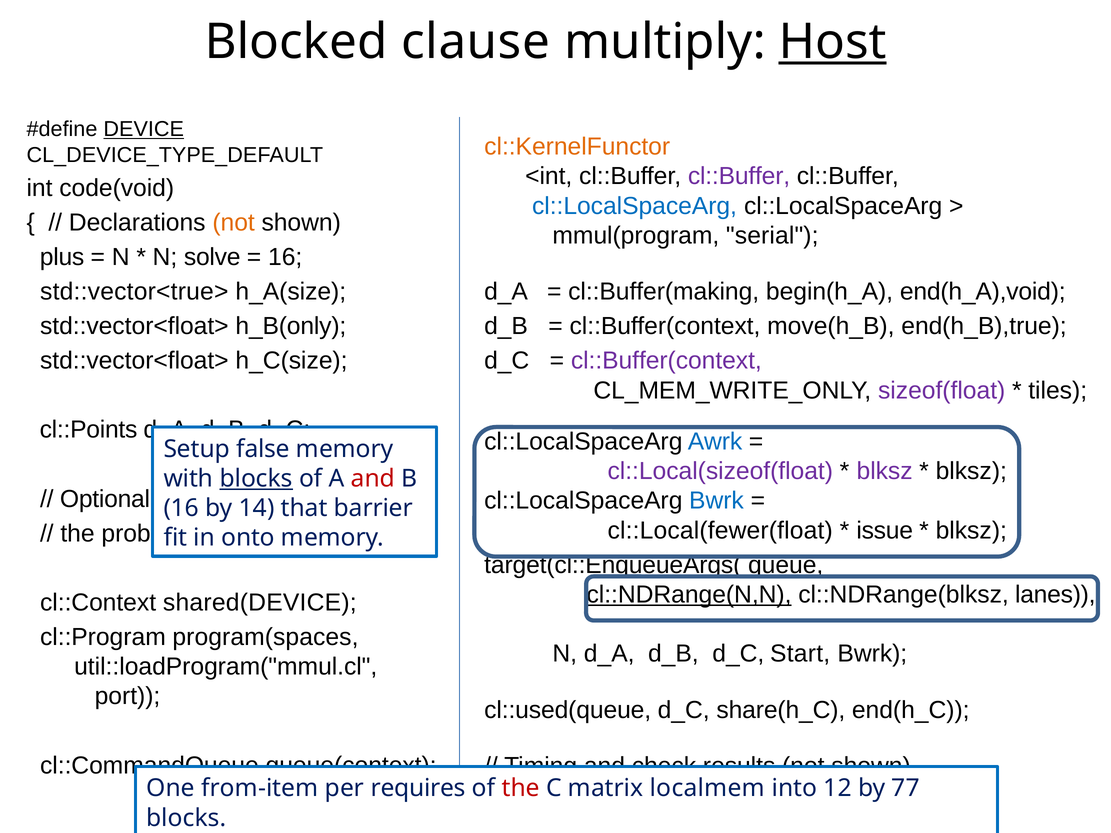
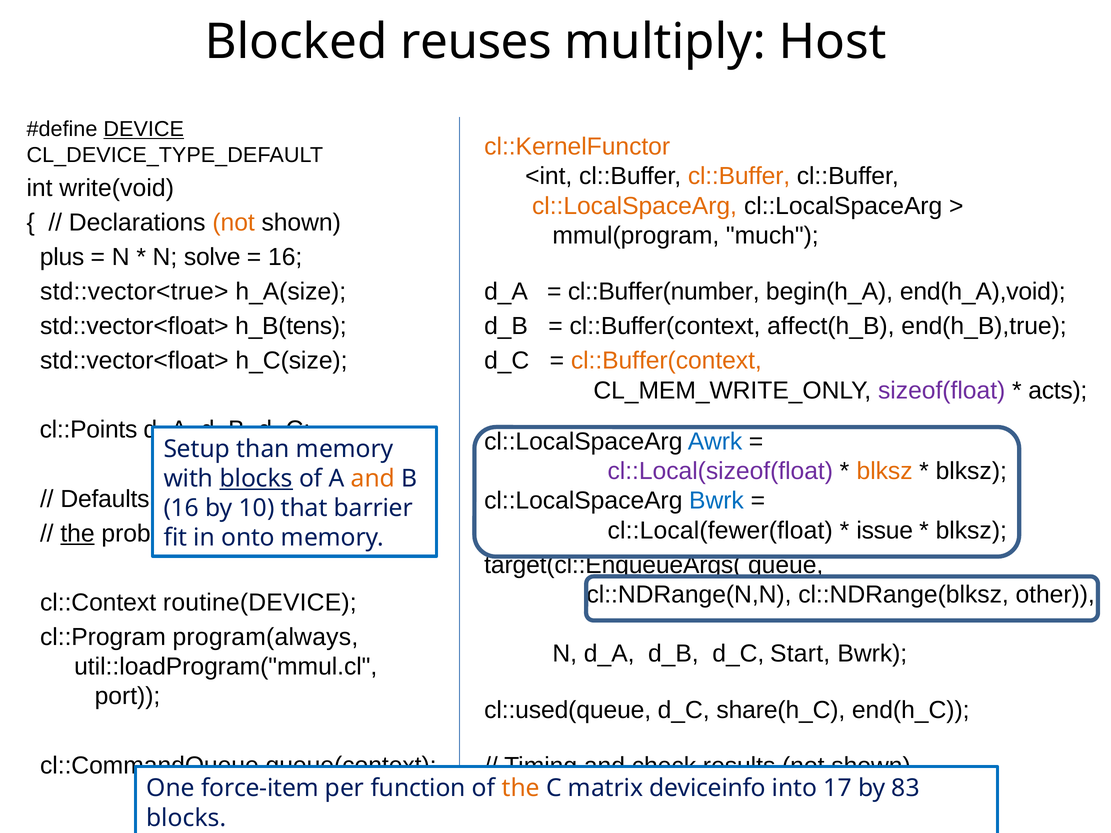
clause: clause -> reuses
Host underline: present -> none
cl::Buffer at (739, 176) colour: purple -> orange
code(void: code(void -> write(void
cl::LocalSpaceArg at (634, 206) colour: blue -> orange
serial: serial -> much
cl::Buffer(making: cl::Buffer(making -> cl::Buffer(number
h_B(only: h_B(only -> h_B(tens
move(h_B: move(h_B -> affect(h_B
cl::Buffer(context at (666, 361) colour: purple -> orange
tiles: tiles -> acts
false: false -> than
blksz at (885, 471) colour: purple -> orange
and at (373, 479) colour: red -> orange
Optional: Optional -> Defaults
14: 14 -> 10
the at (78, 534) underline: none -> present
cl::NDRange(N,N underline: present -> none
lanes: lanes -> other
shared(DEVICE: shared(DEVICE -> routine(DEVICE
program(spaces: program(spaces -> program(always
from-item: from-item -> force-item
requires: requires -> function
the at (521, 789) colour: red -> orange
localmem: localmem -> deviceinfo
12: 12 -> 17
77: 77 -> 83
